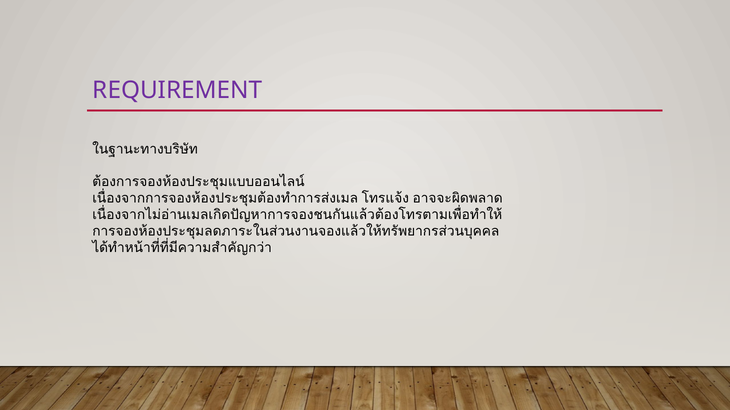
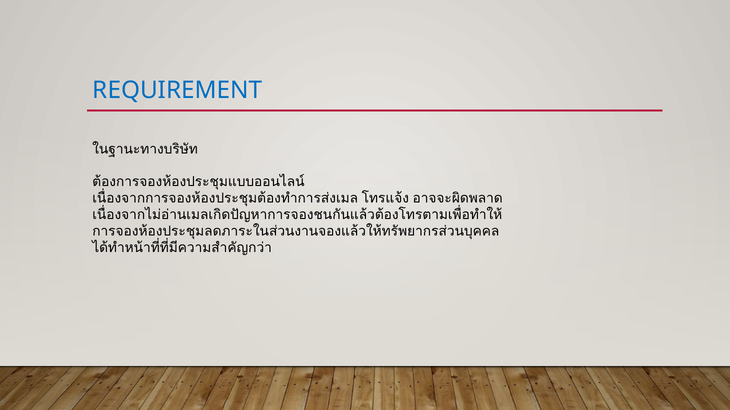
REQUIREMENT colour: purple -> blue
